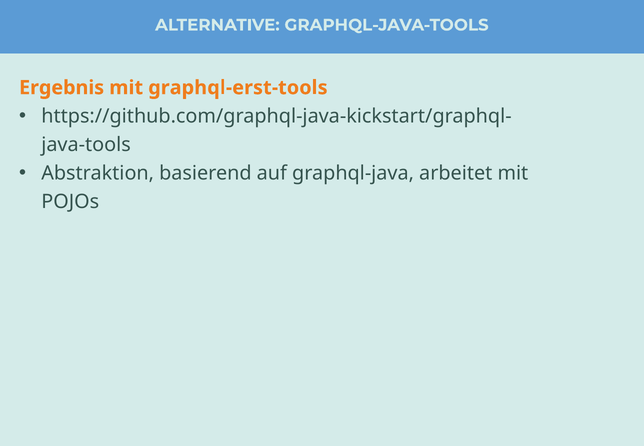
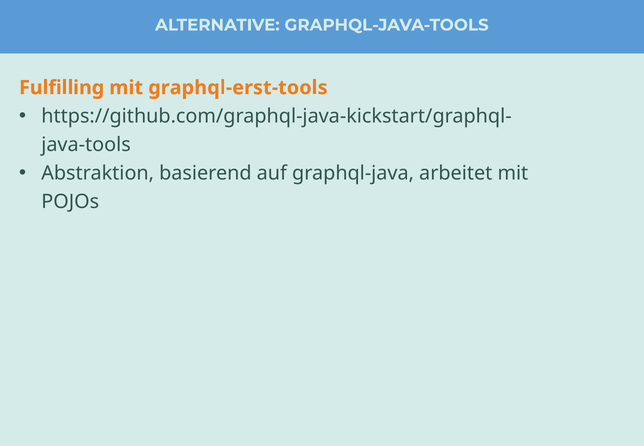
Ergebnis: Ergebnis -> Fulfilling
